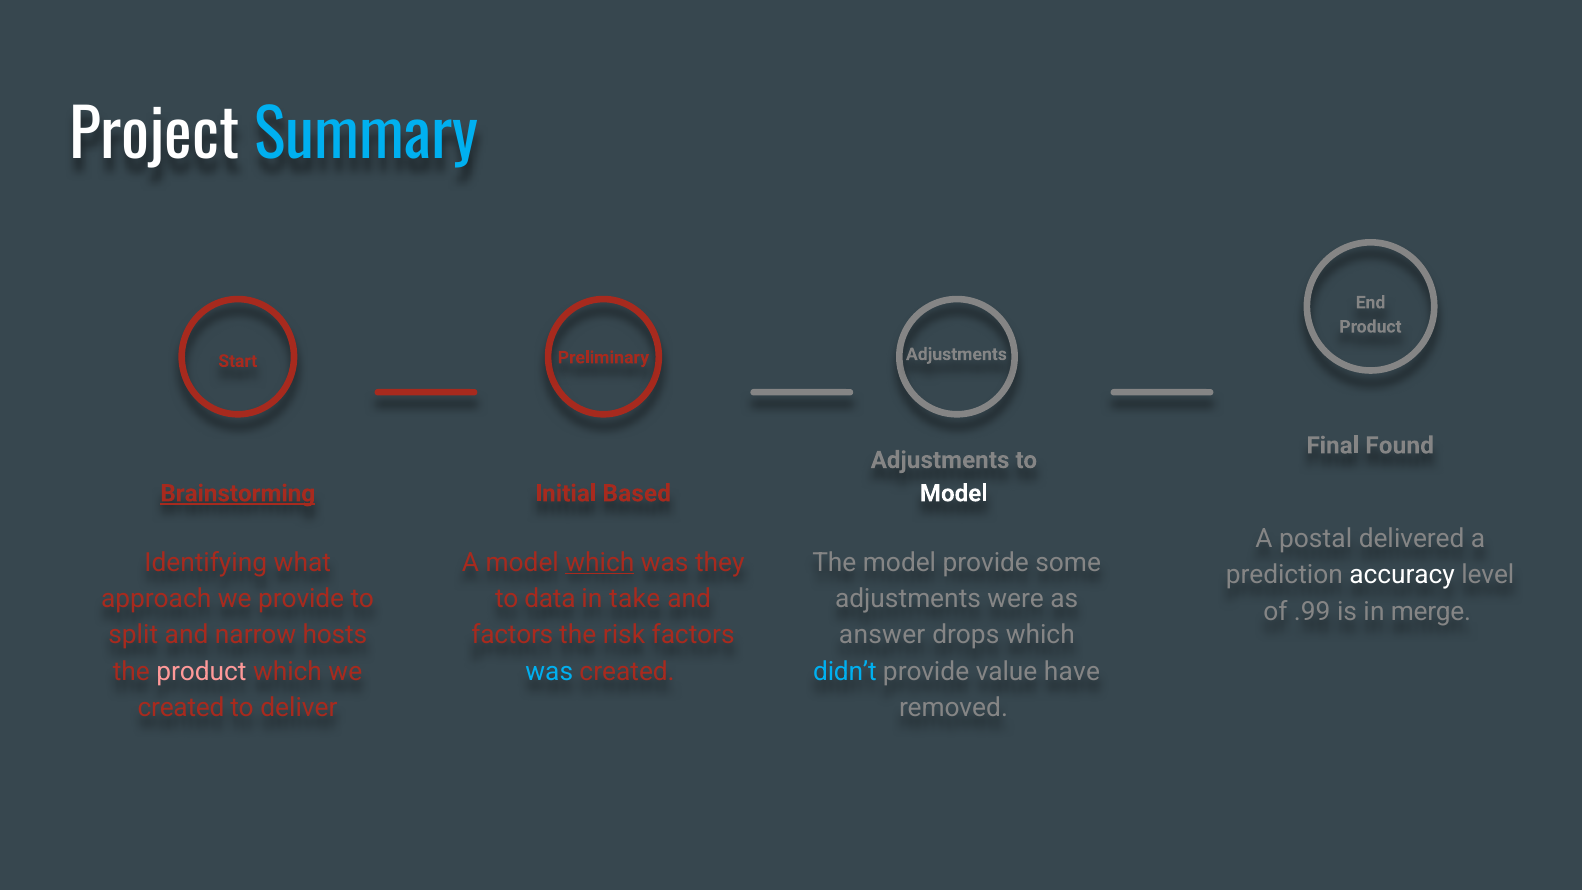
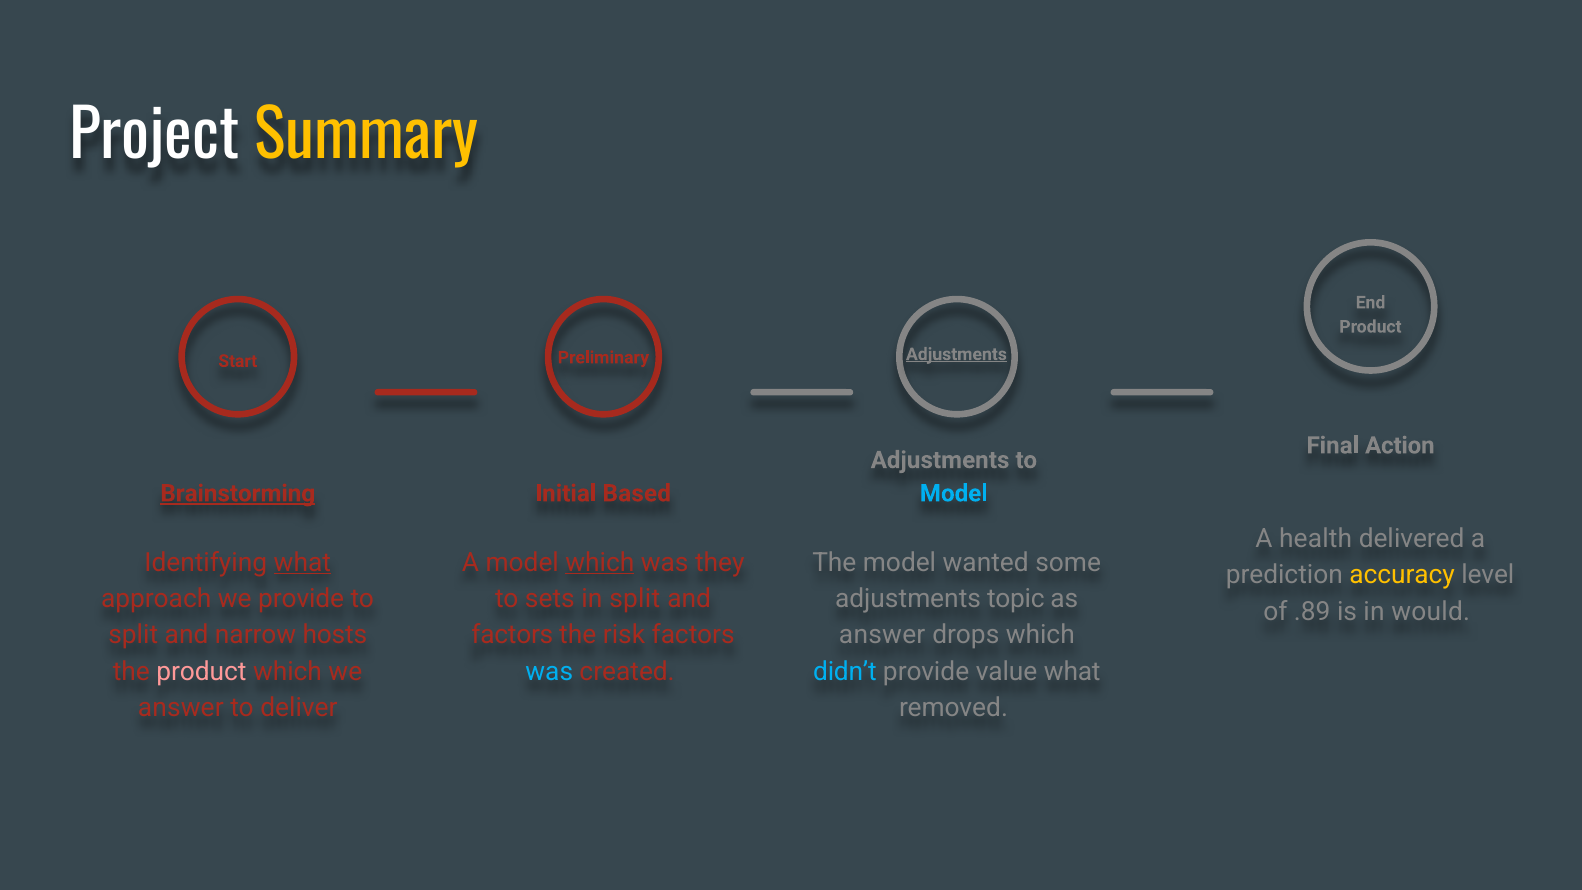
Summary colour: light blue -> yellow
Adjustments at (956, 354) underline: none -> present
Found: Found -> Action
Model at (954, 493) colour: white -> light blue
postal: postal -> health
what at (302, 562) underline: none -> present
model provide: provide -> wanted
accuracy colour: white -> yellow
data: data -> sets
in take: take -> split
were: were -> topic
.99: .99 -> .89
merge: merge -> would
value have: have -> what
created at (181, 708): created -> answer
